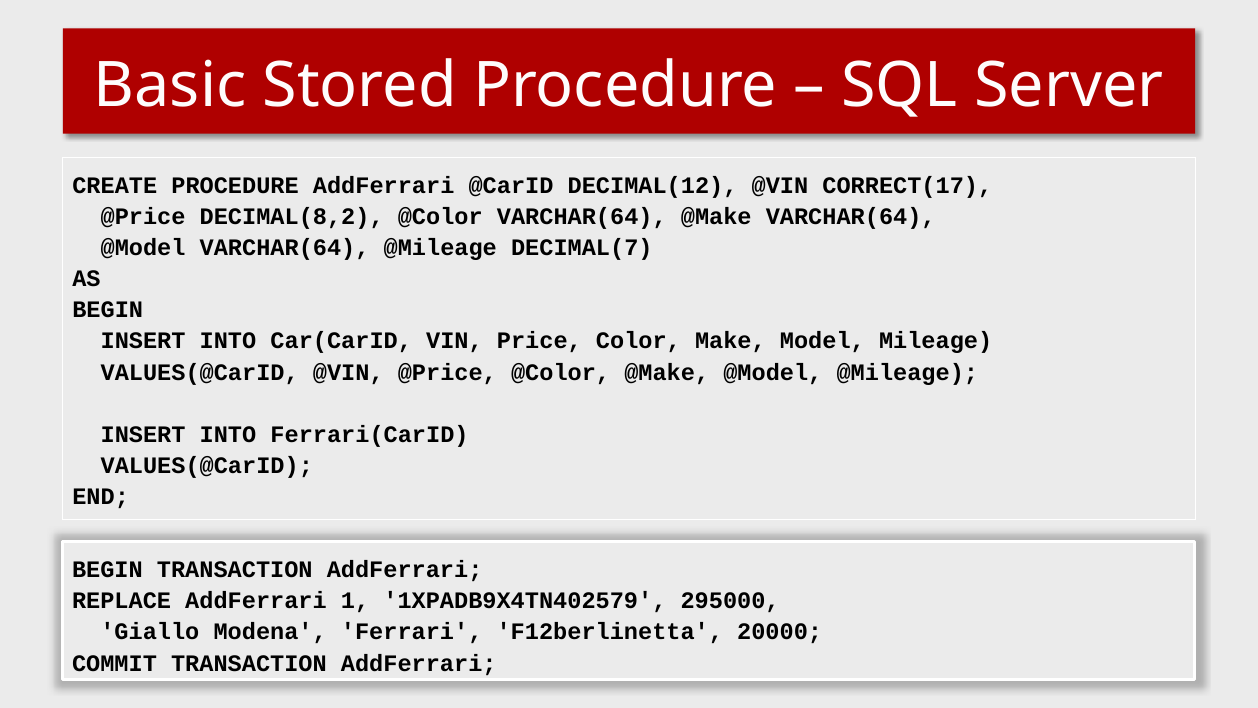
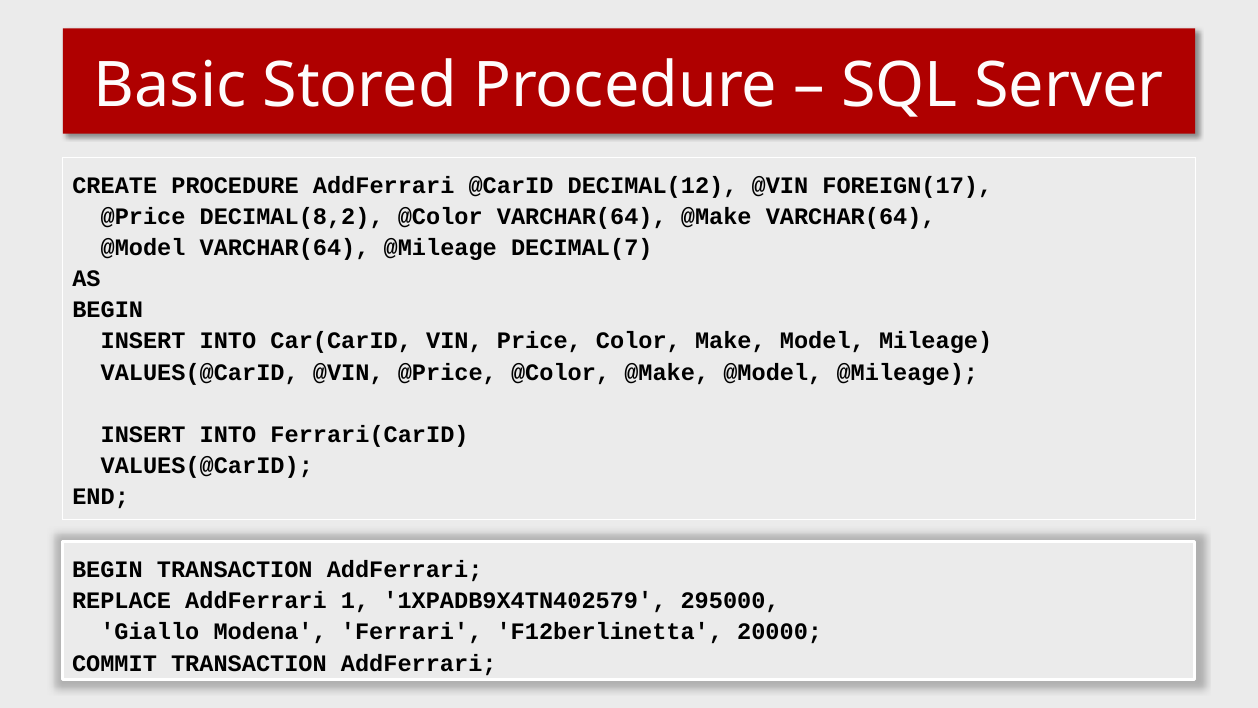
CORRECT(17: CORRECT(17 -> FOREIGN(17
